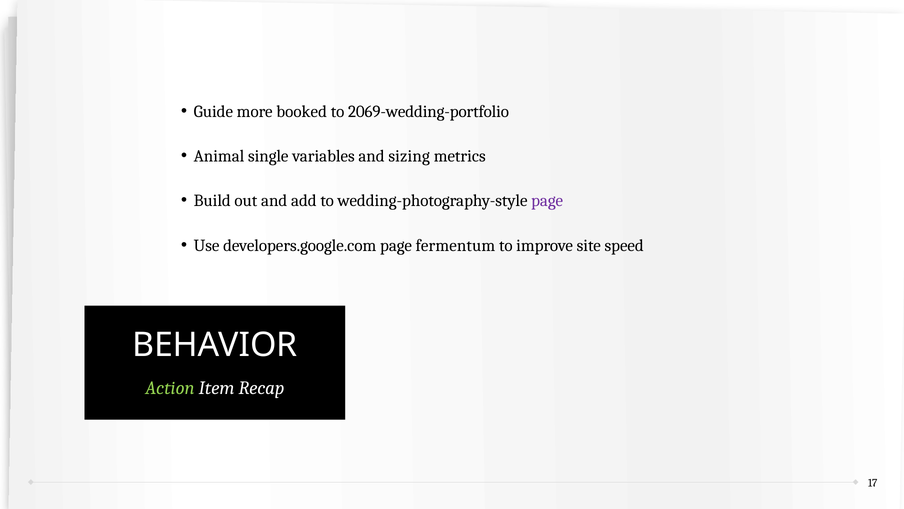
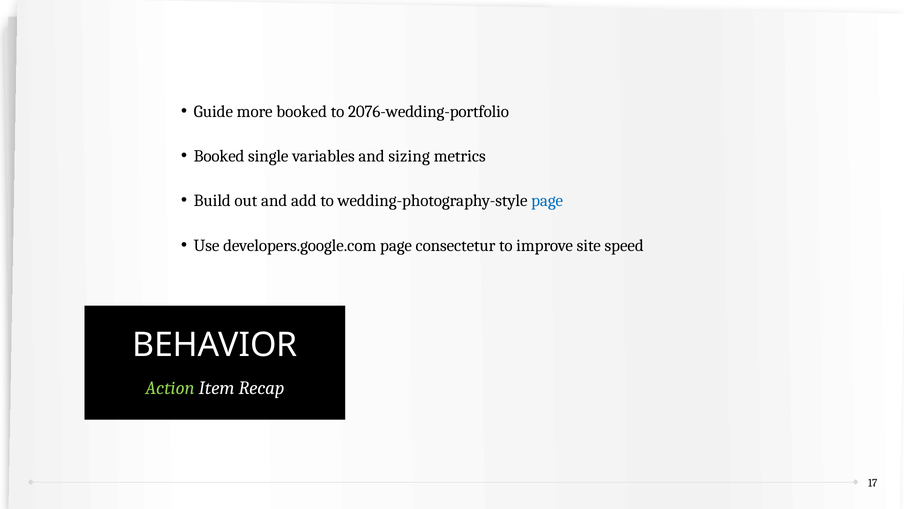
2069-wedding-portfolio: 2069-wedding-portfolio -> 2076-wedding-portfolio
Animal at (219, 156): Animal -> Booked
page at (547, 201) colour: purple -> blue
fermentum: fermentum -> consectetur
